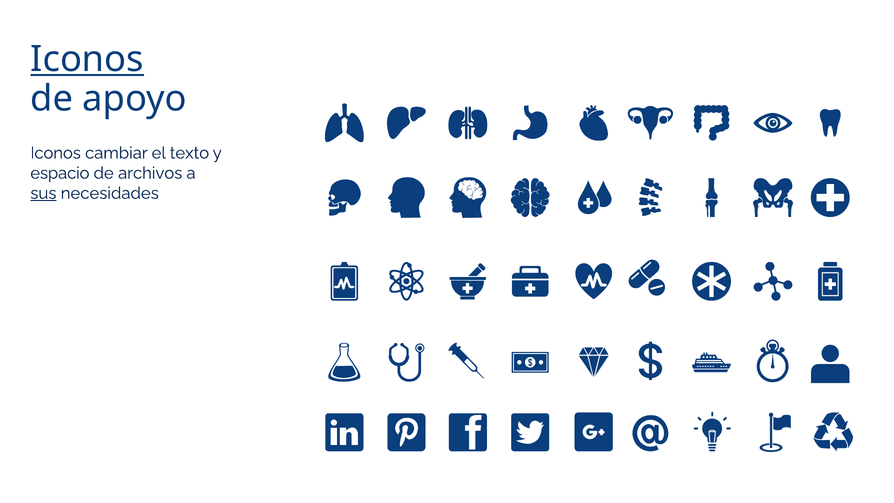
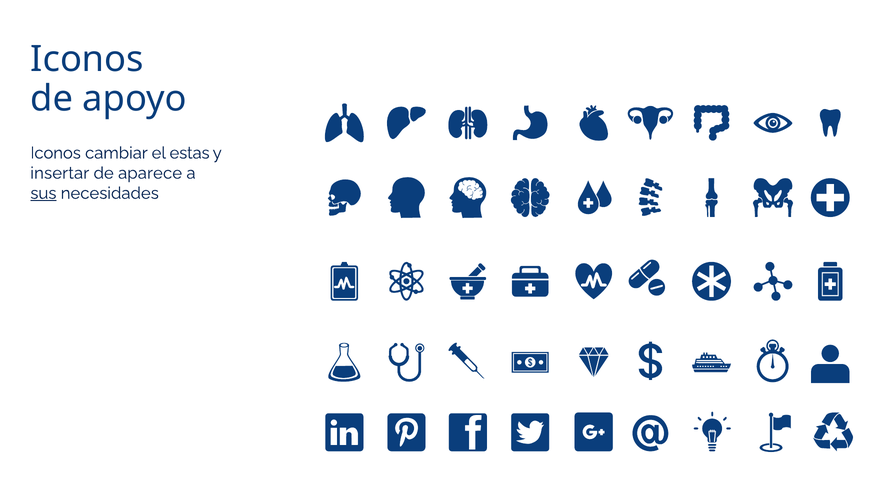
Iconos at (87, 59) underline: present -> none
texto: texto -> estas
espacio: espacio -> insertar
archivos: archivos -> aparece
